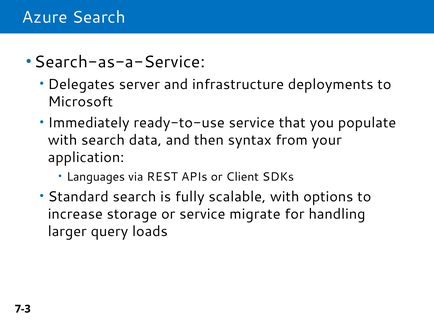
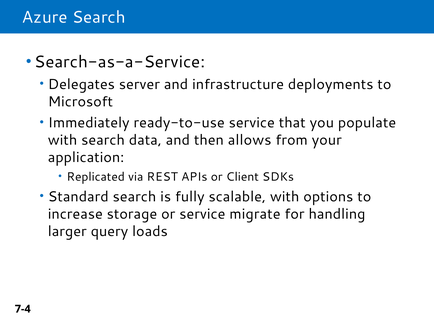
syntax: syntax -> allows
Languages: Languages -> Replicated
7-3: 7-3 -> 7-4
